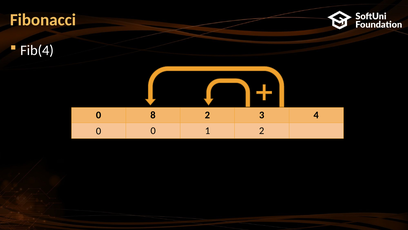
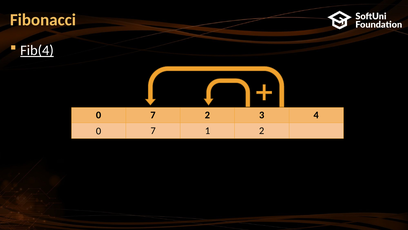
Fib(4 underline: none -> present
8 at (153, 115): 8 -> 7
0 at (153, 131): 0 -> 7
